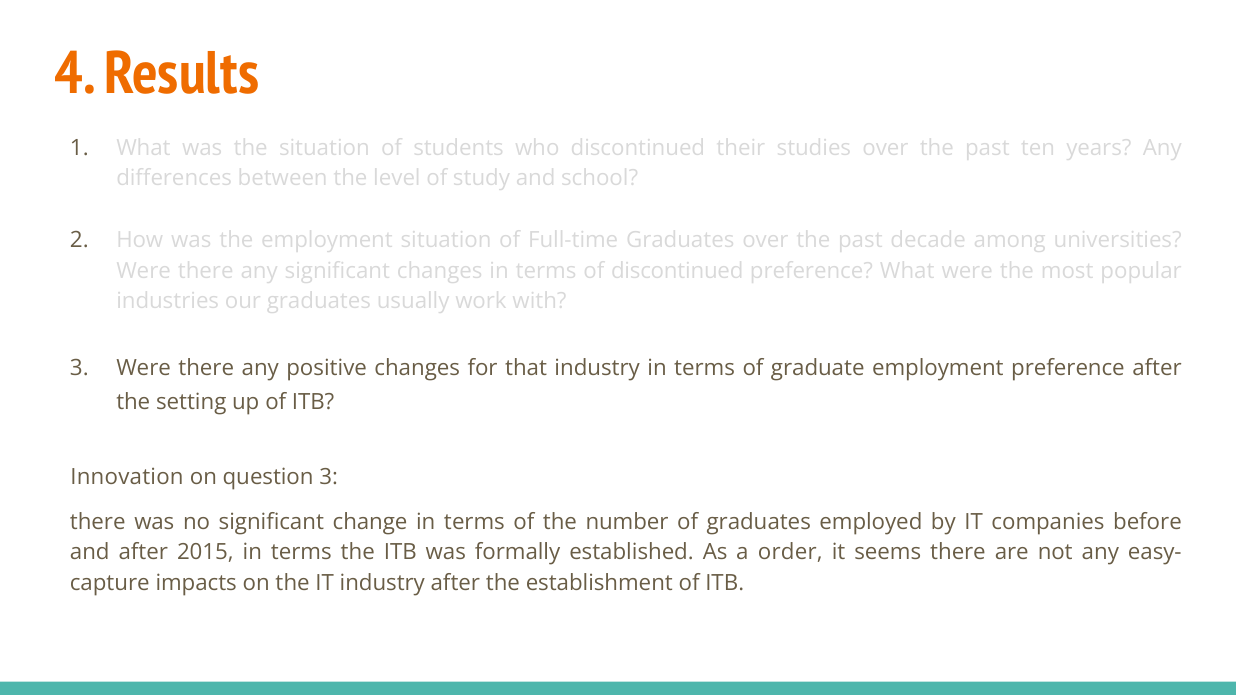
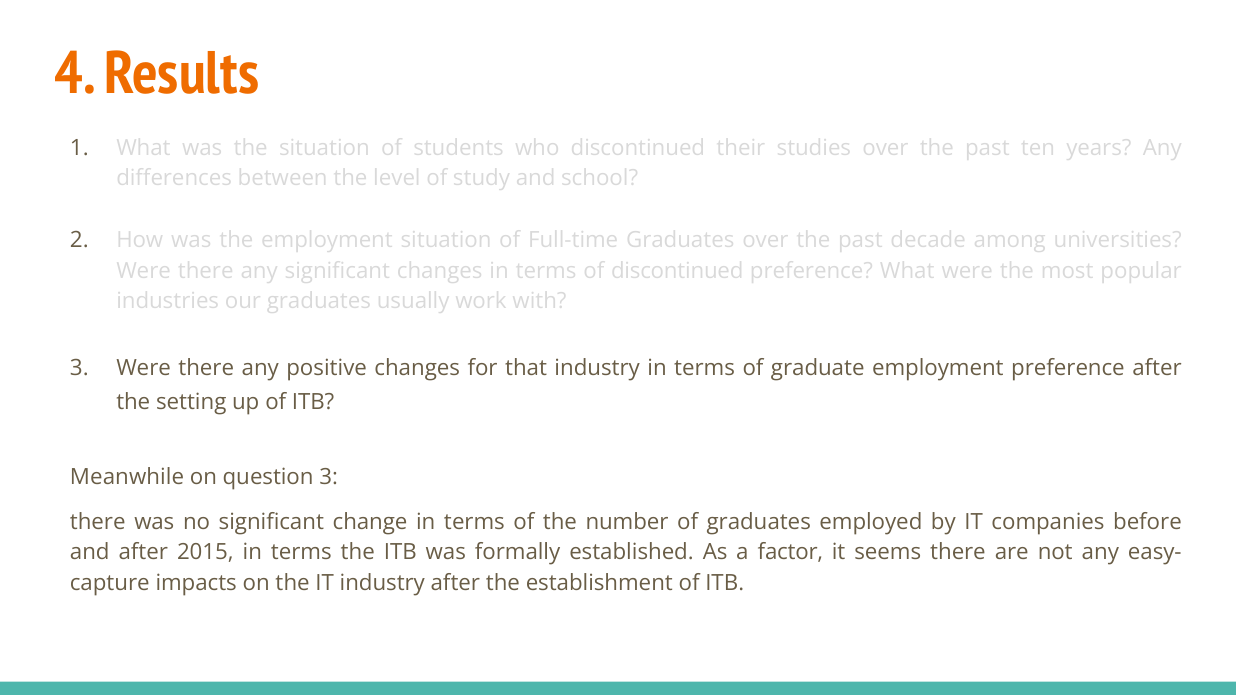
Innovation: Innovation -> Meanwhile
order: order -> factor
